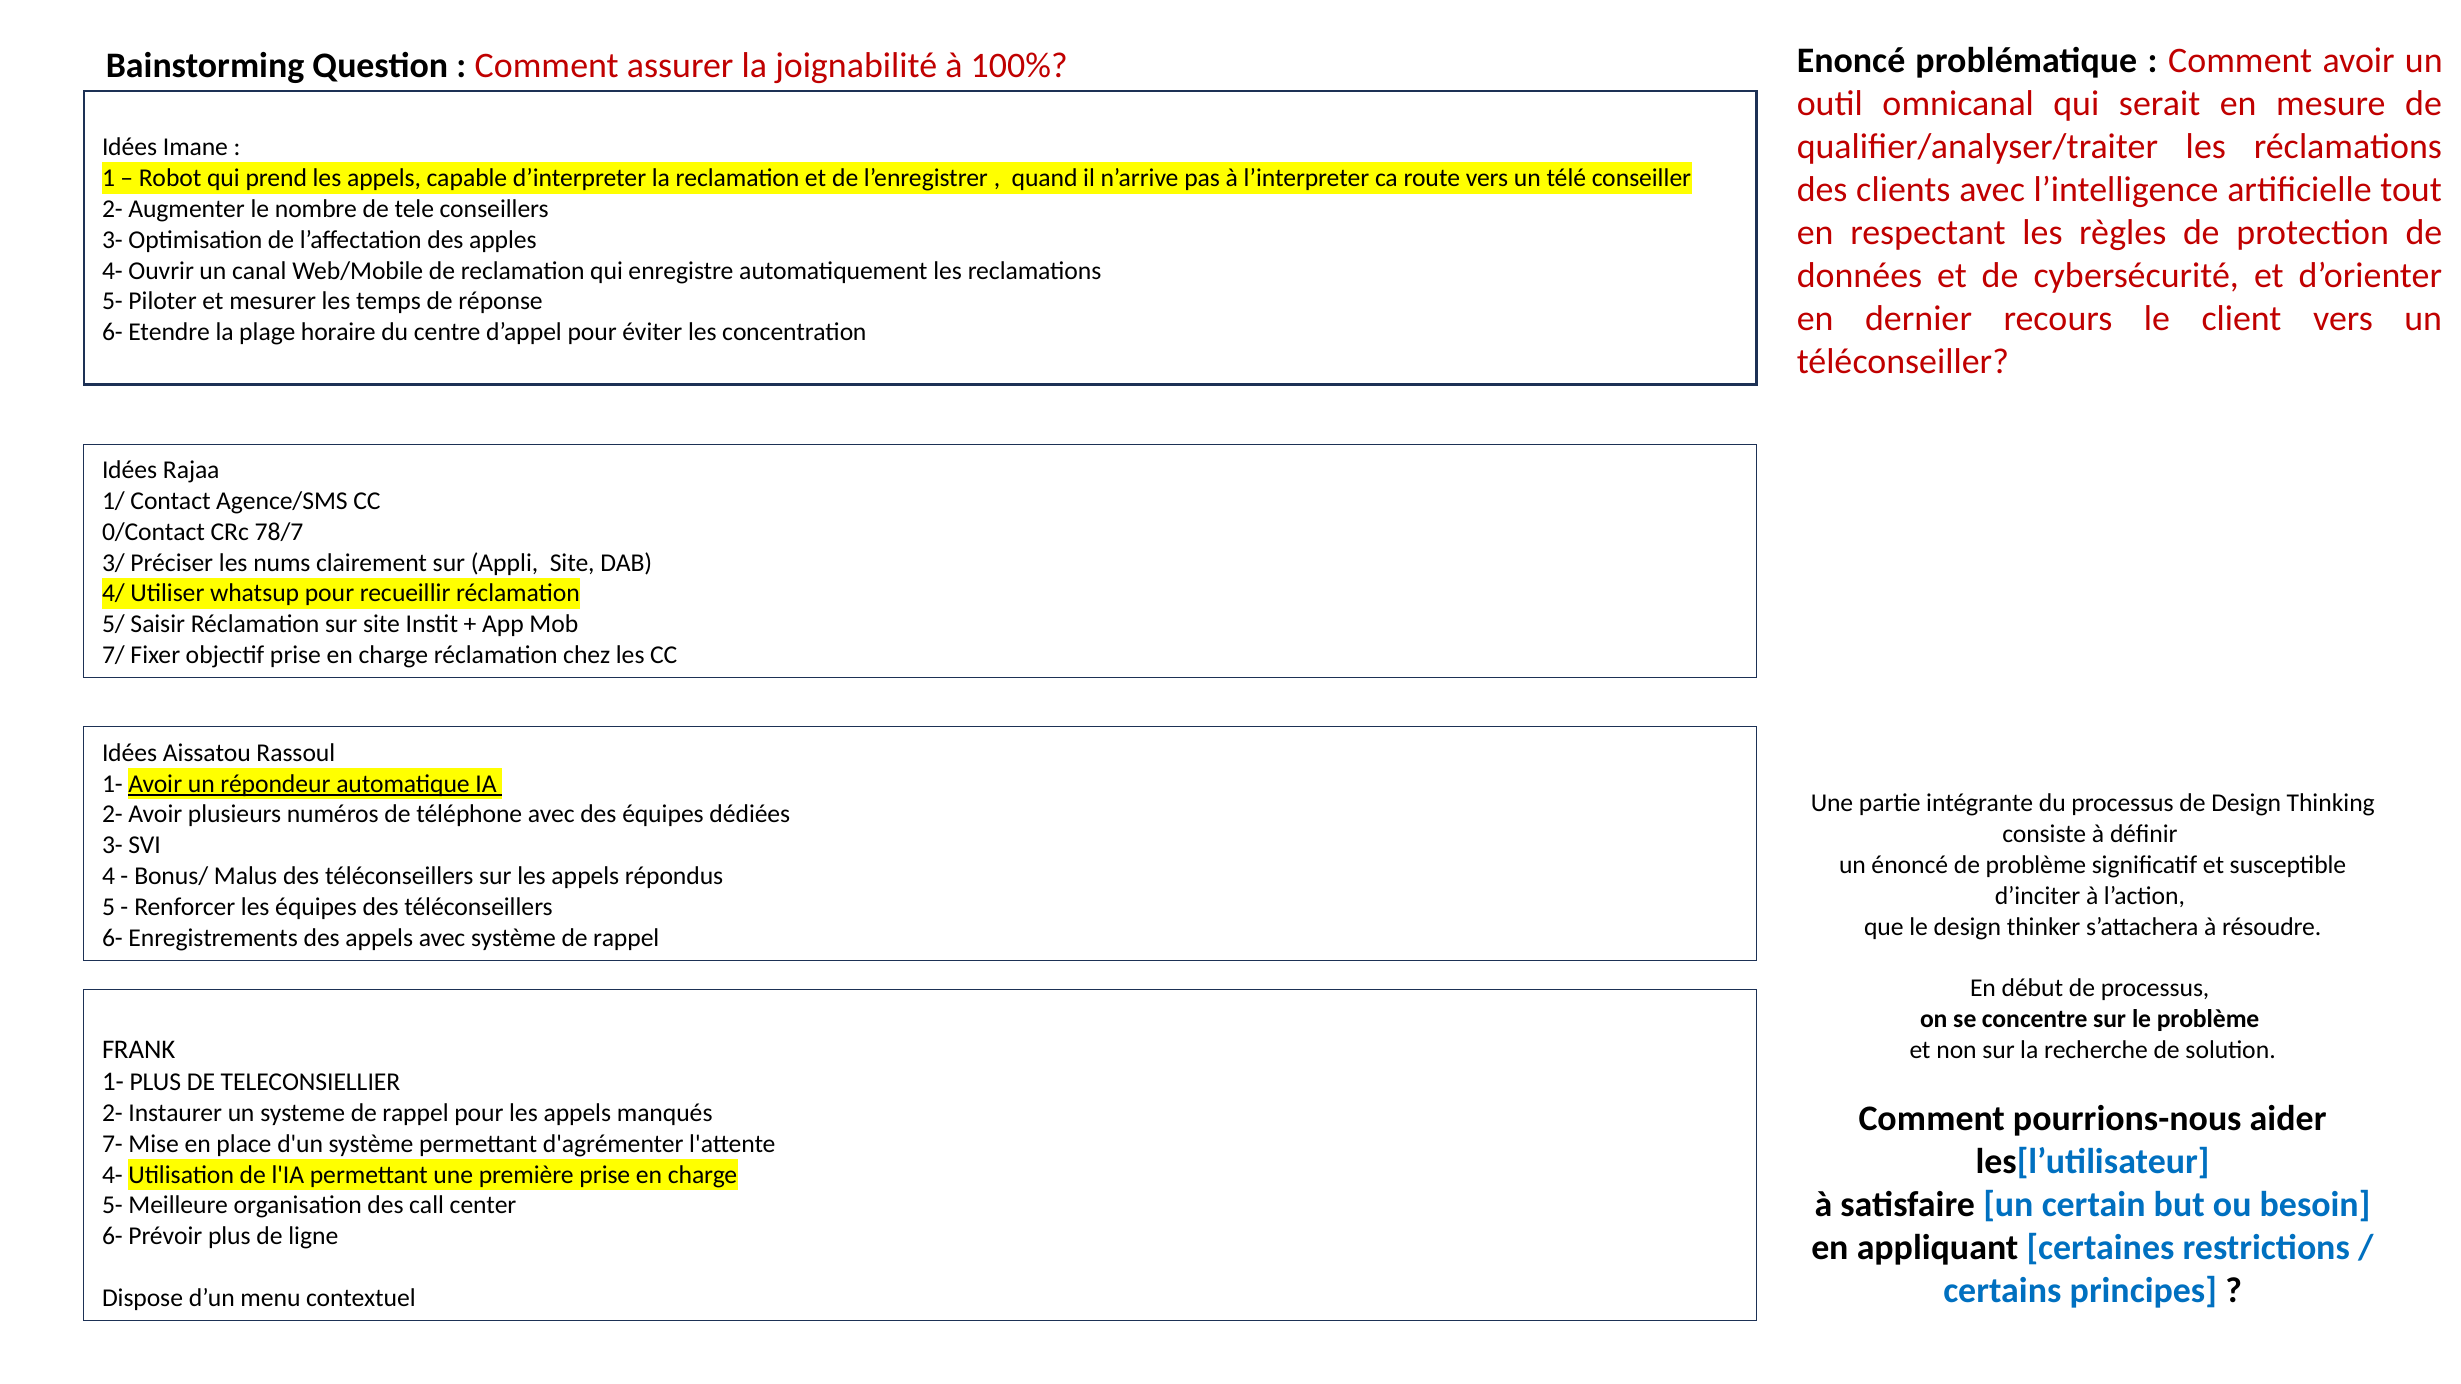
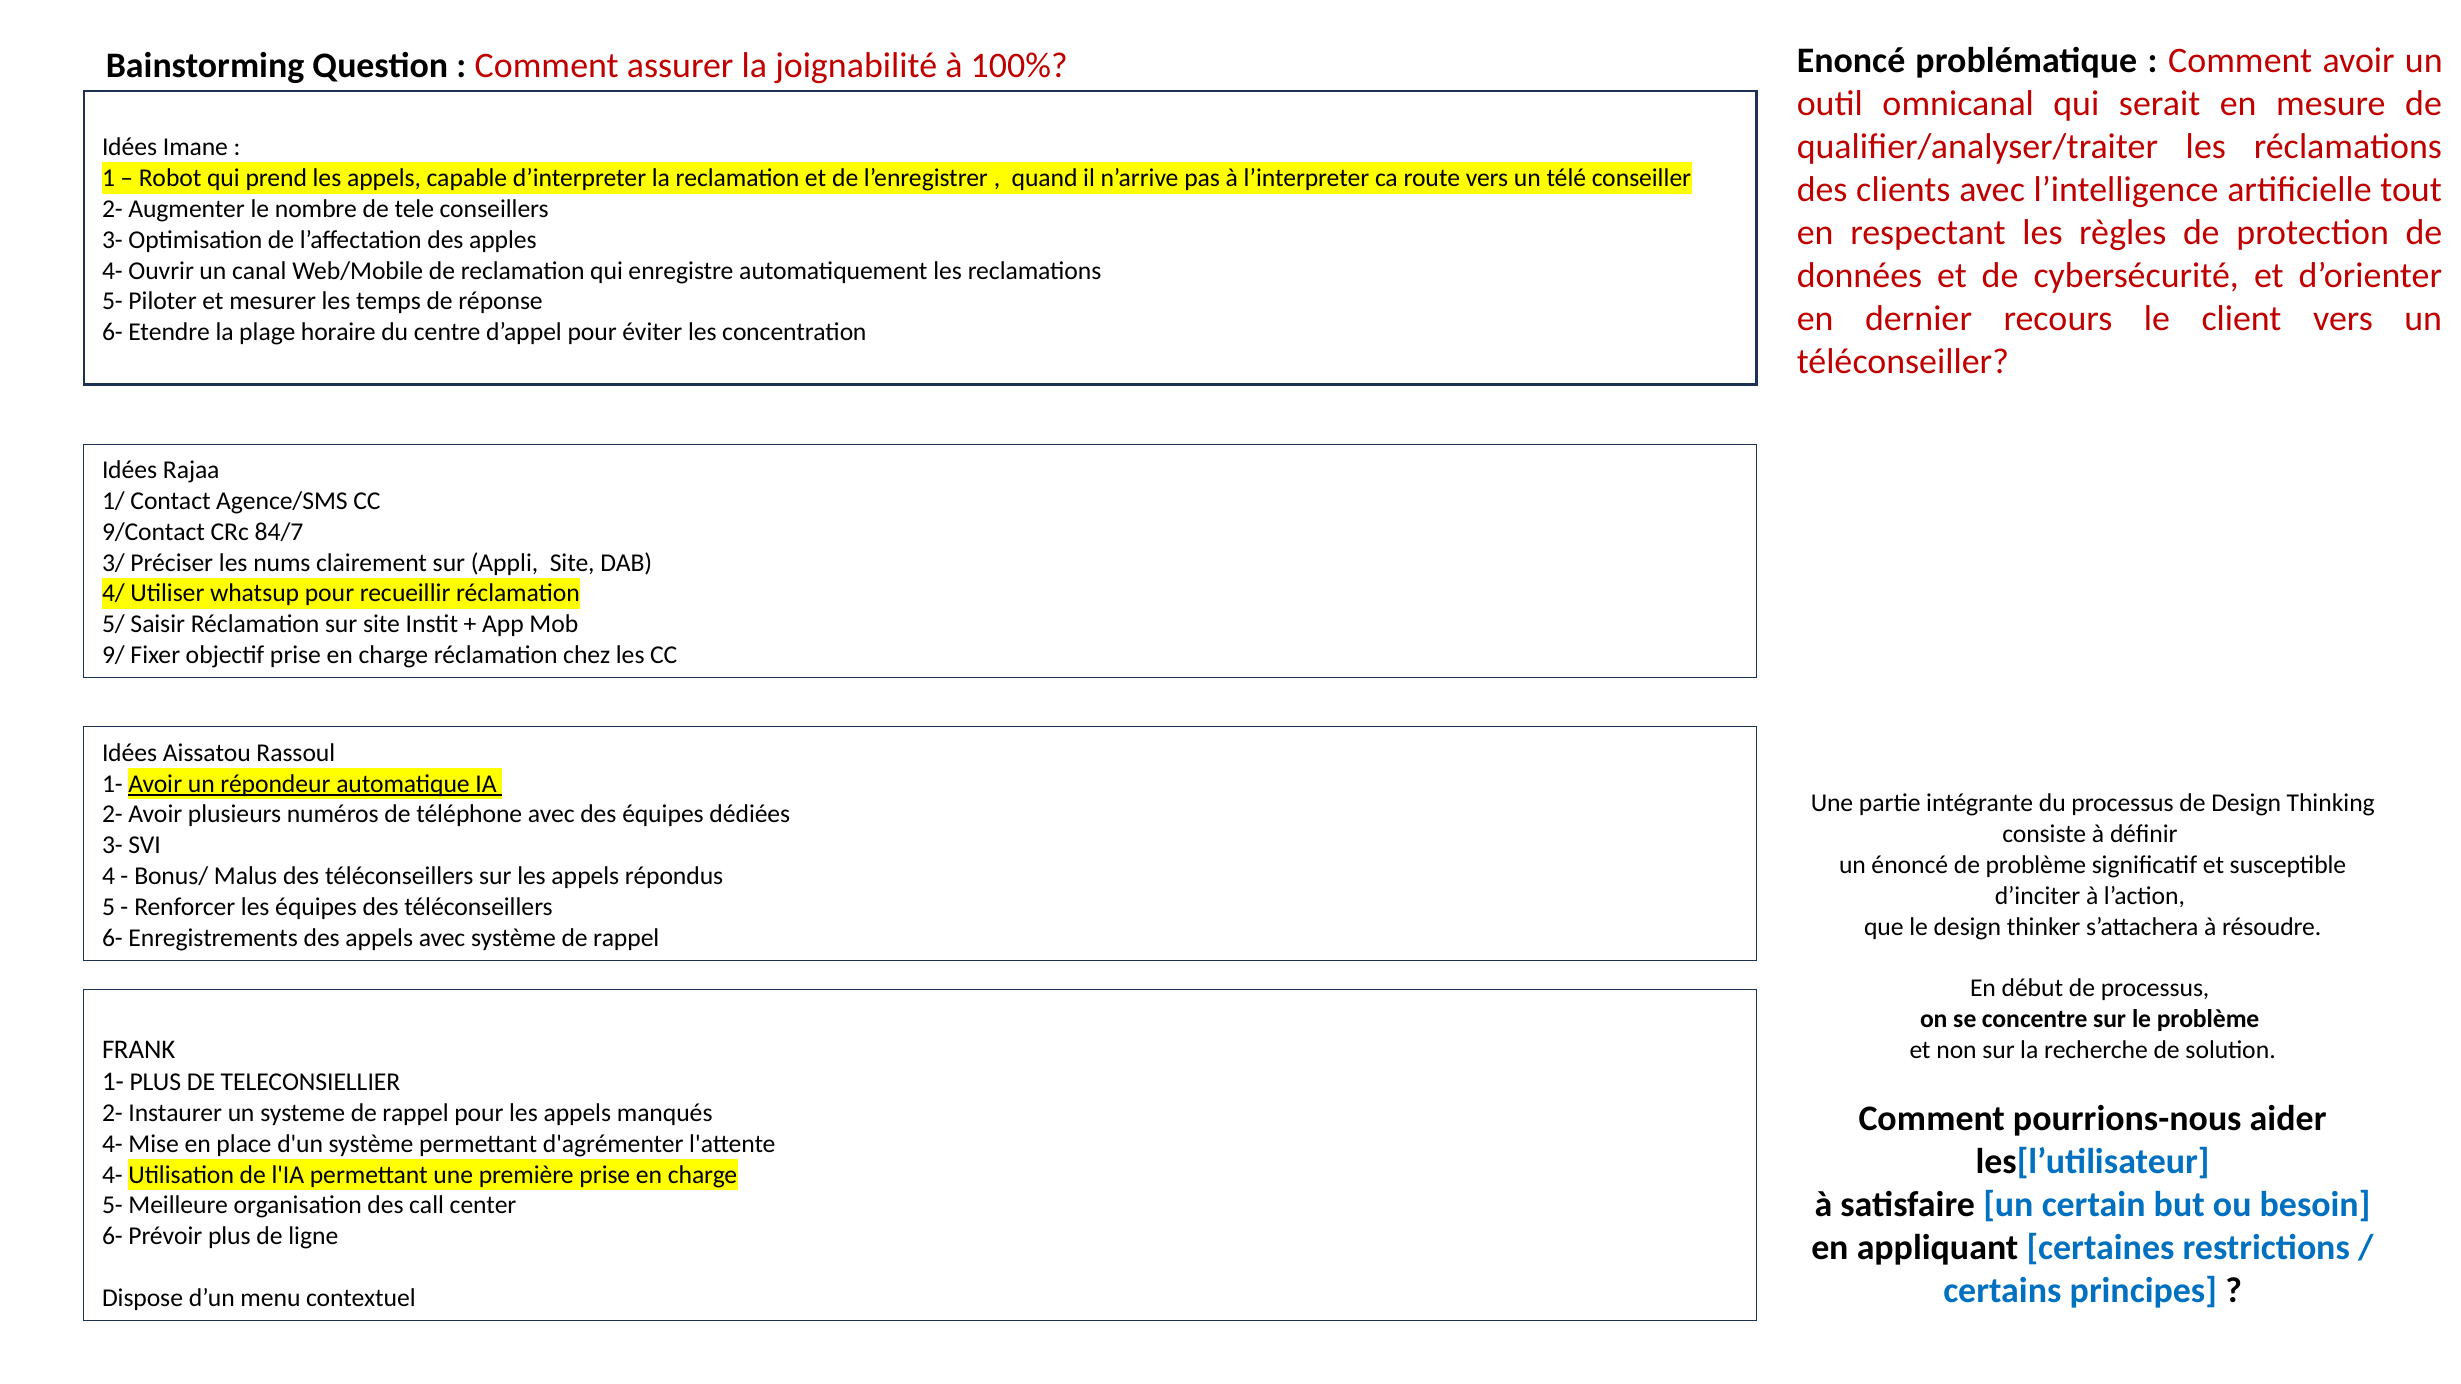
0/Contact: 0/Contact -> 9/Contact
78/7: 78/7 -> 84/7
7/: 7/ -> 9/
7- at (112, 1144): 7- -> 4-
